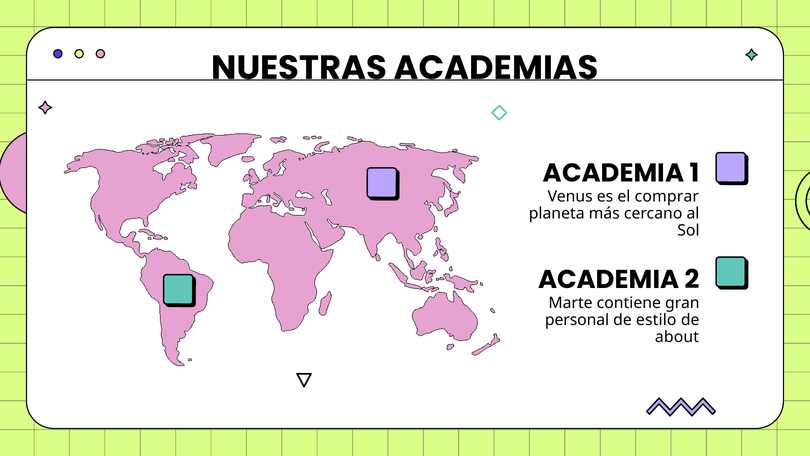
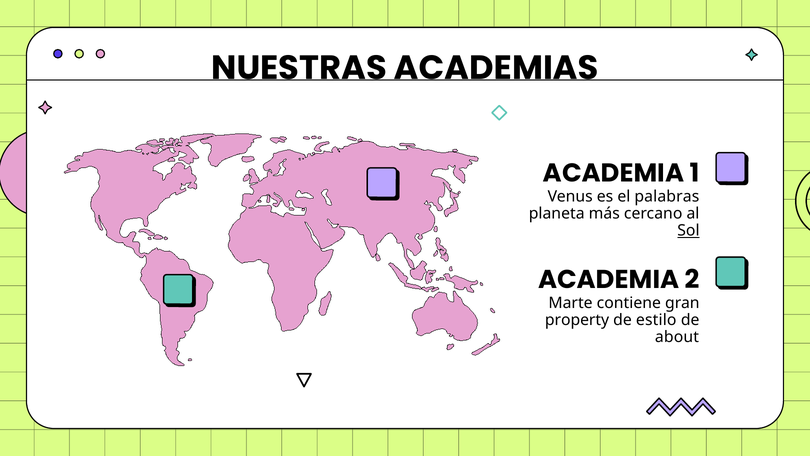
comprar: comprar -> palabras
Sol underline: none -> present
personal: personal -> property
